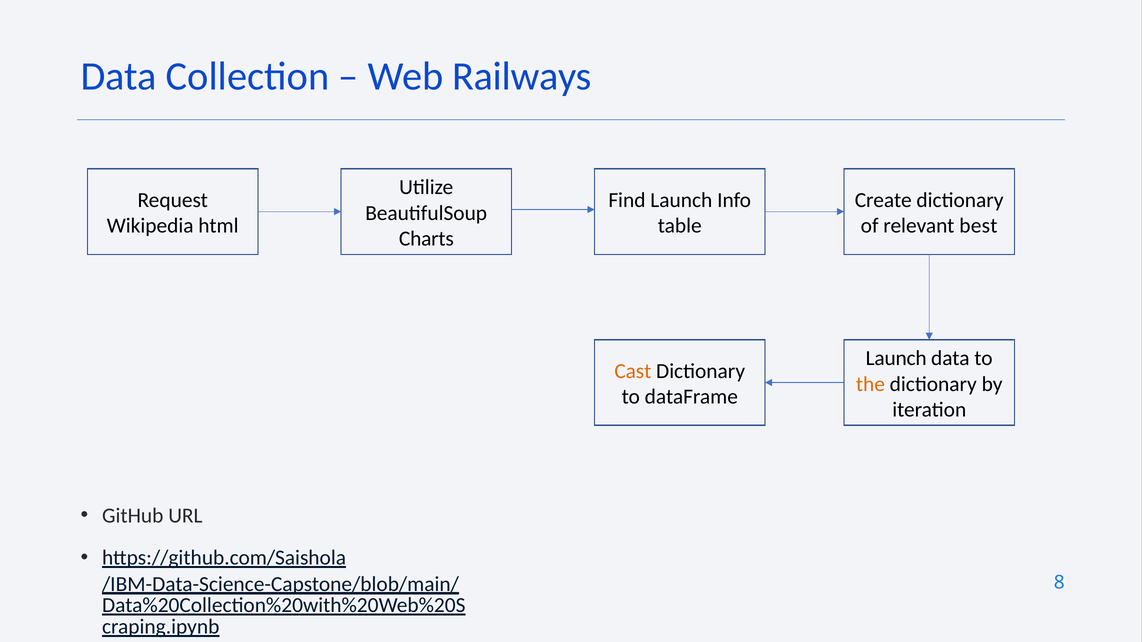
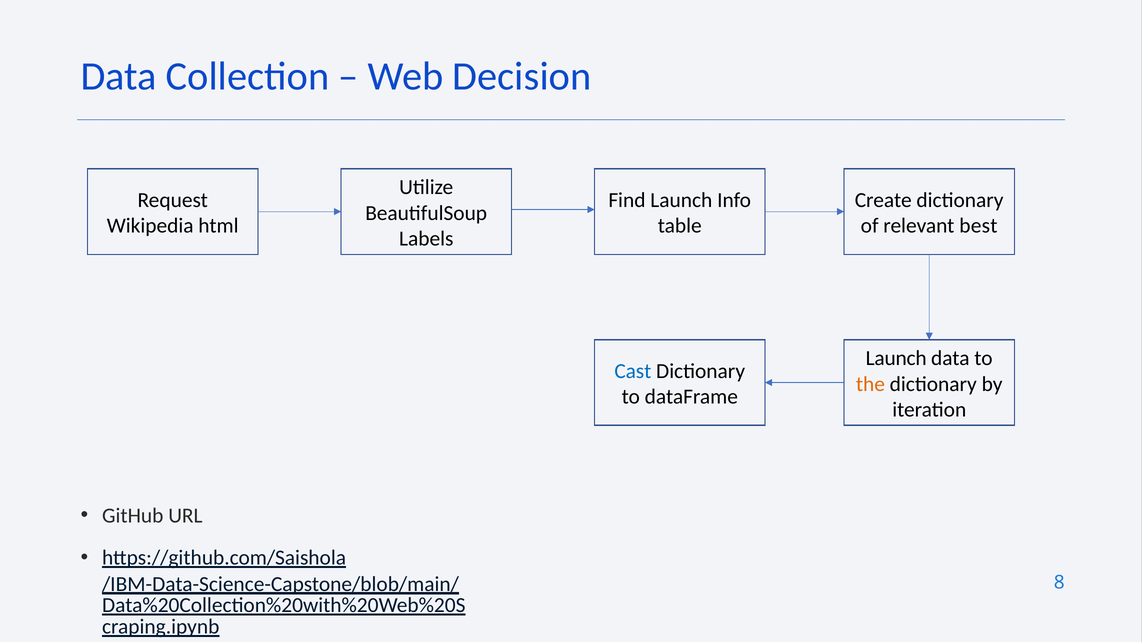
Railways: Railways -> Decision
Charts: Charts -> Labels
Cast colour: orange -> blue
